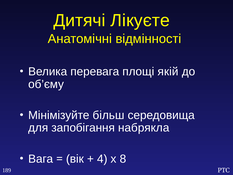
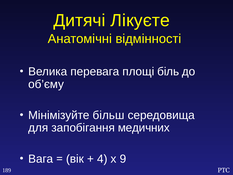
якій: якій -> біль
набрякла: набрякла -> медичних
8: 8 -> 9
